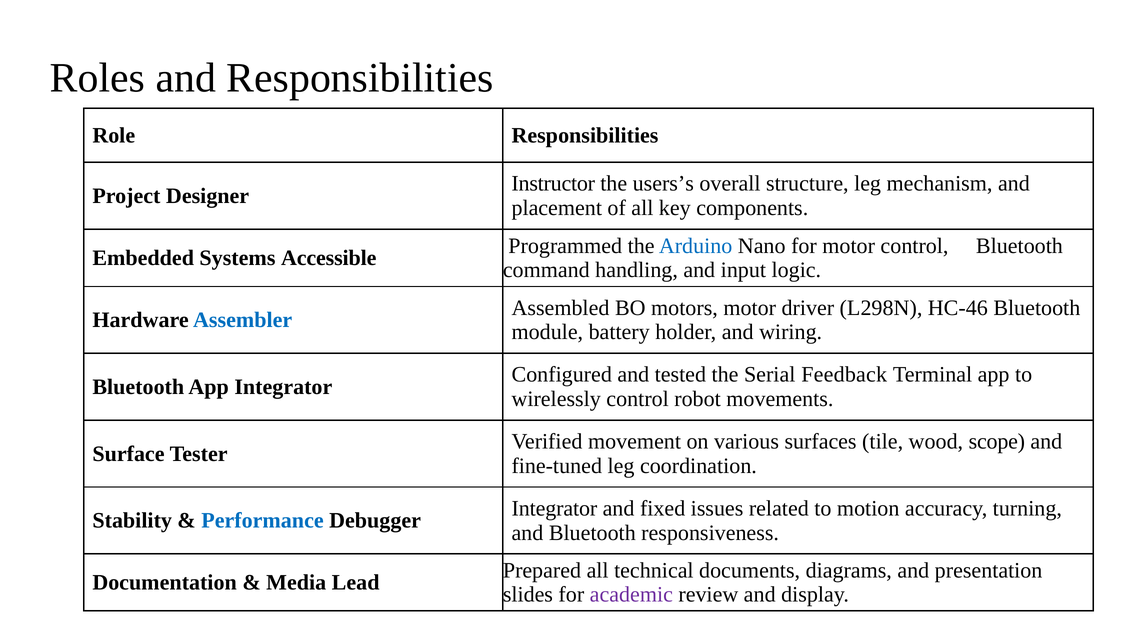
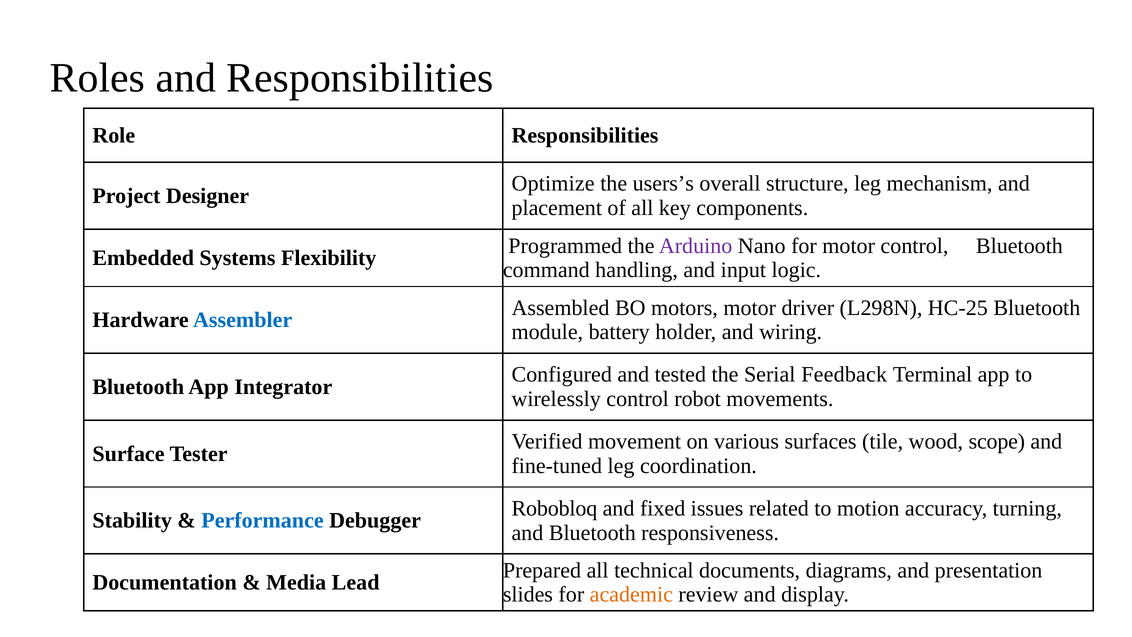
Instructor: Instructor -> Optimize
Arduino colour: blue -> purple
Accessible: Accessible -> Flexibility
HC-46: HC-46 -> HC-25
Integrator at (554, 508): Integrator -> Robobloq
academic colour: purple -> orange
